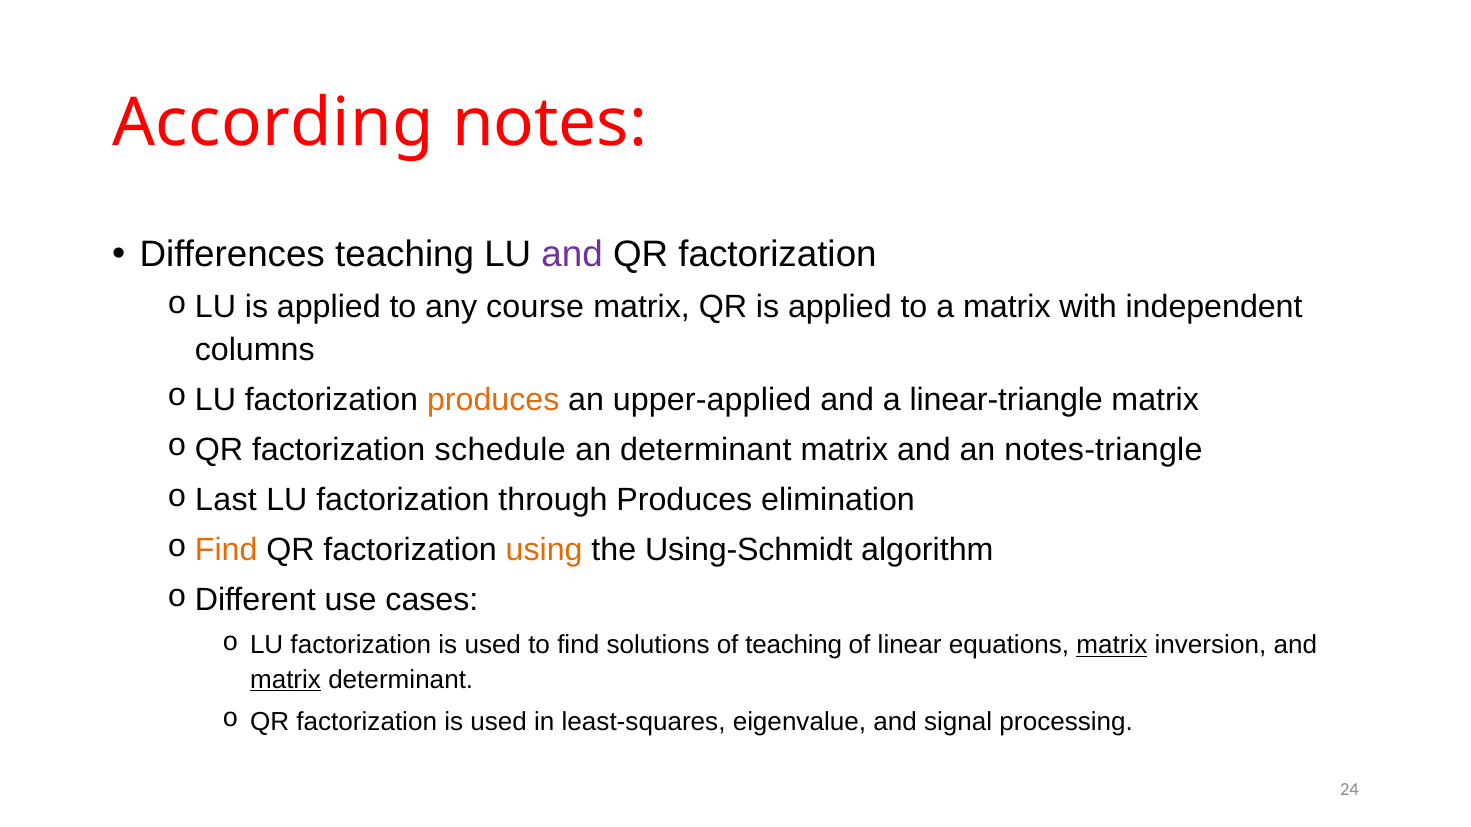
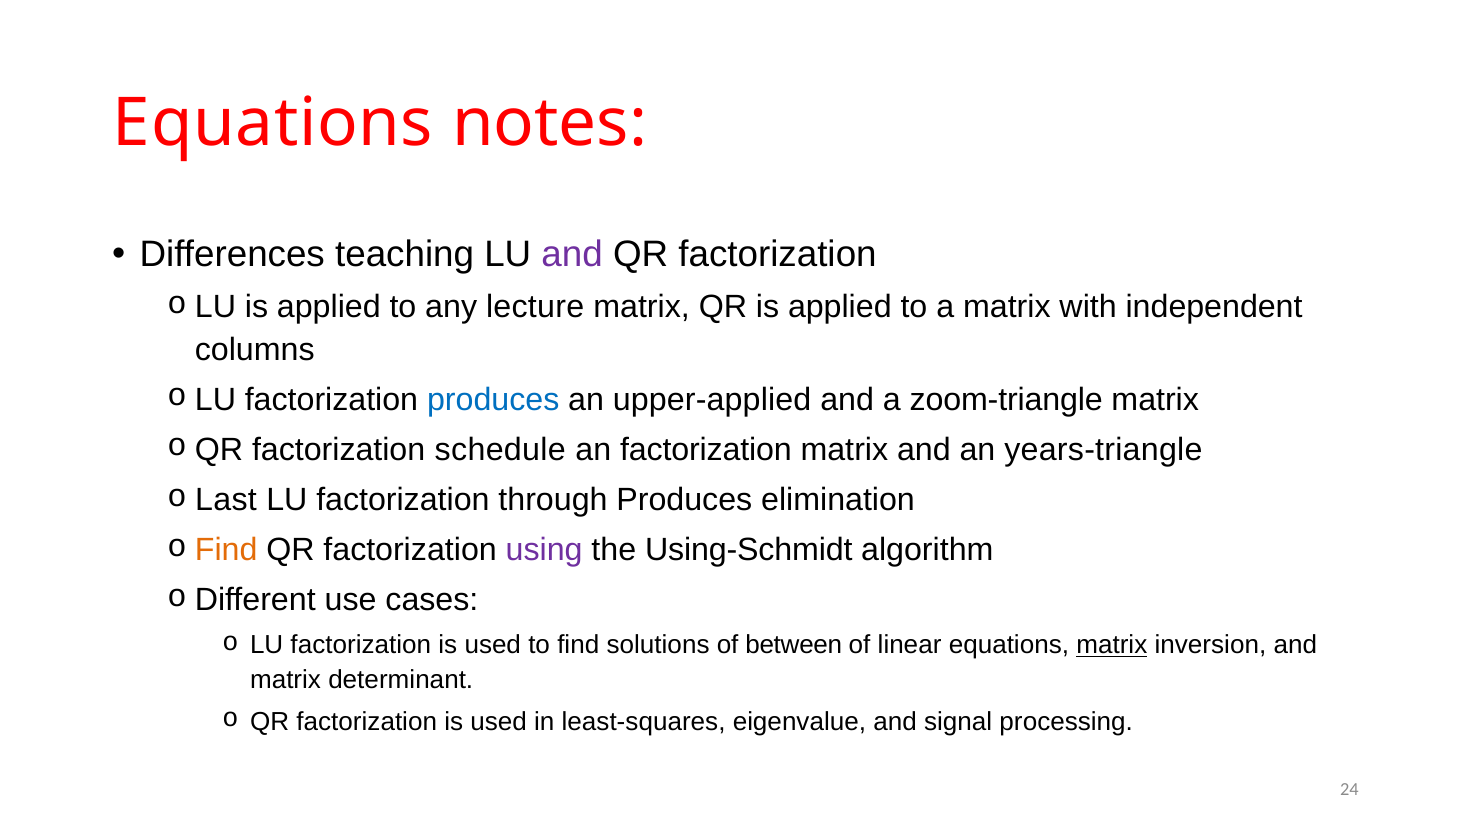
According at (273, 124): According -> Equations
course: course -> lecture
produces at (493, 400) colour: orange -> blue
linear-triangle: linear-triangle -> zoom-triangle
an determinant: determinant -> factorization
notes-triangle: notes-triangle -> years-triangle
using colour: orange -> purple
of teaching: teaching -> between
matrix at (286, 680) underline: present -> none
